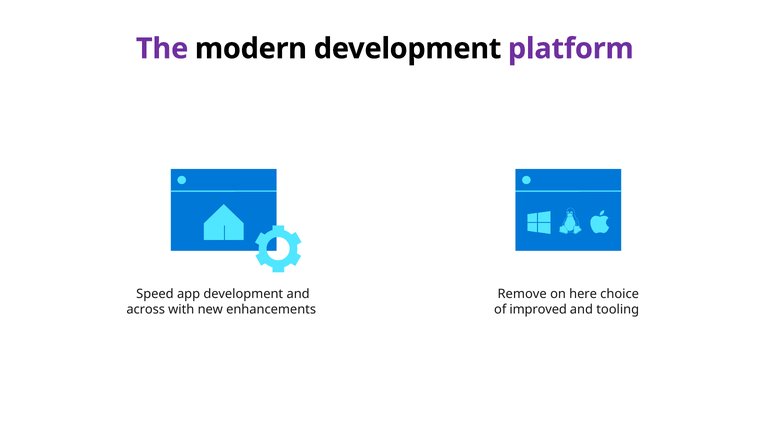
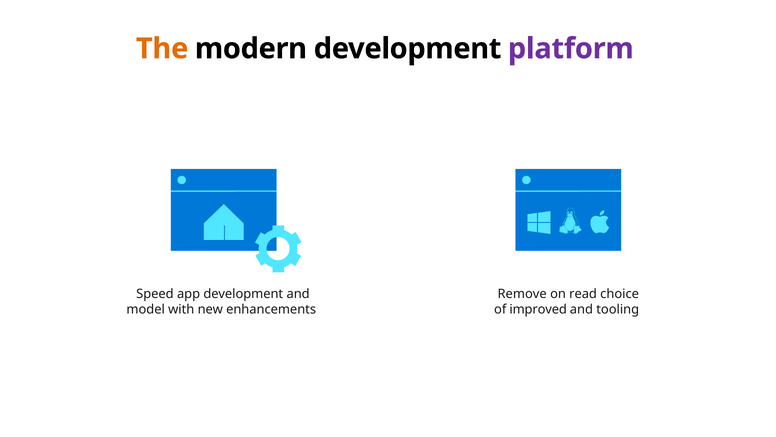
The colour: purple -> orange
here: here -> read
across: across -> model
